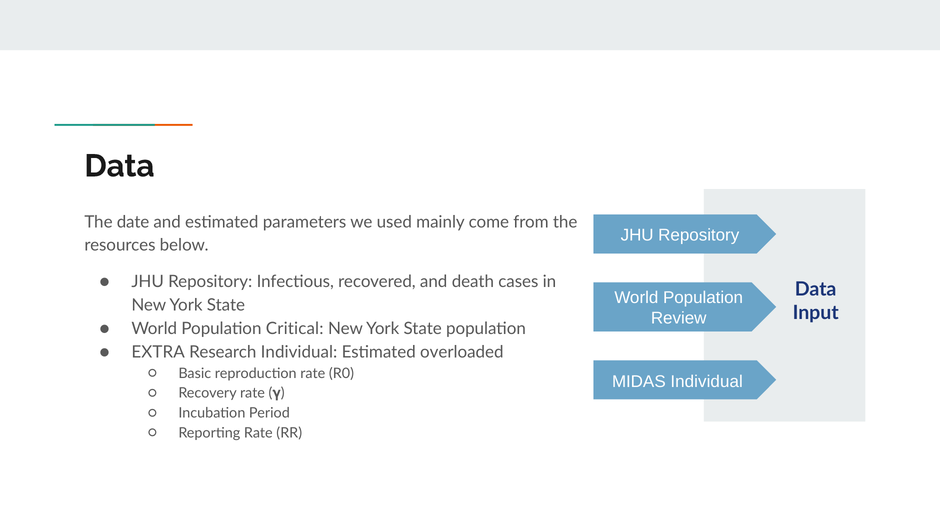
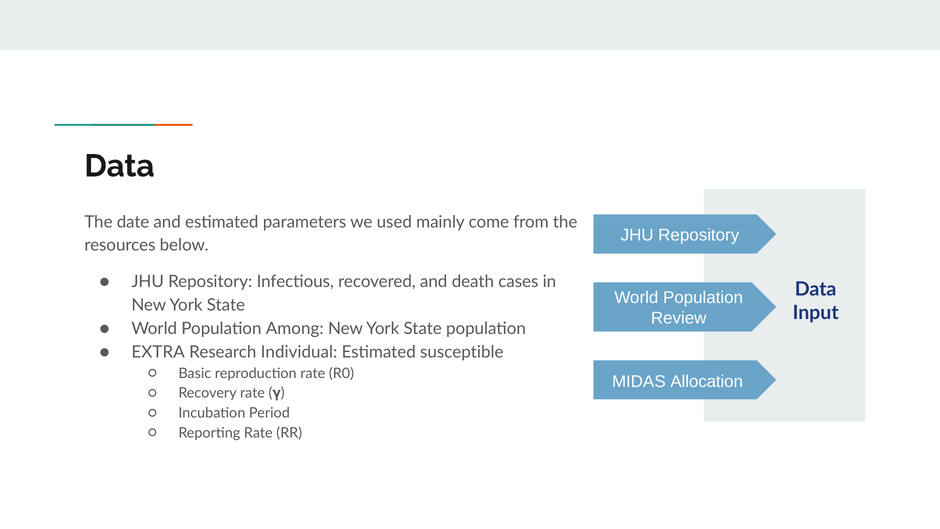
Critical: Critical -> Among
overloaded: overloaded -> susceptible
MIDAS Individual: Individual -> Allocation
